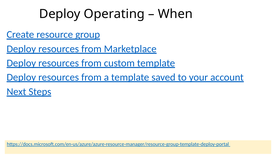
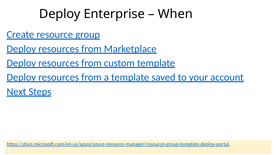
Operating: Operating -> Enterprise
